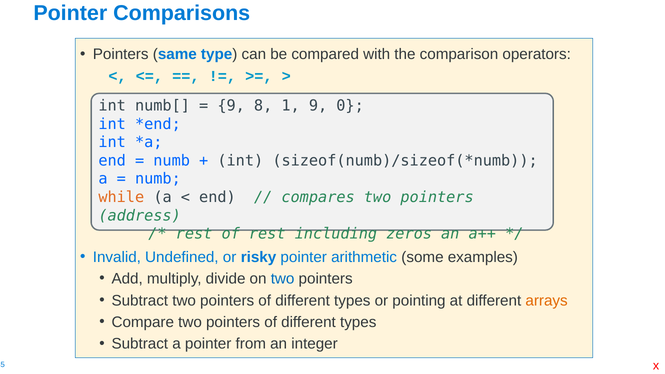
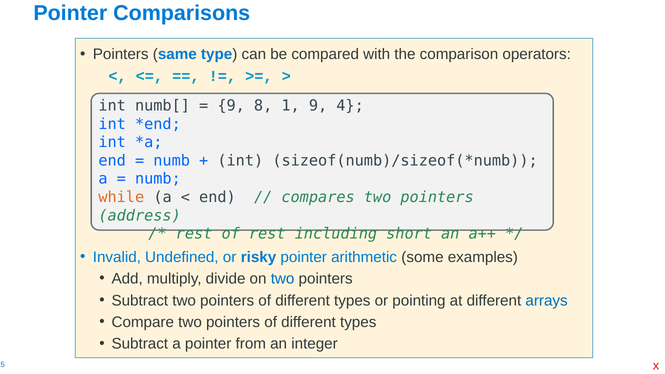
0: 0 -> 4
zeros: zeros -> short
arrays colour: orange -> blue
